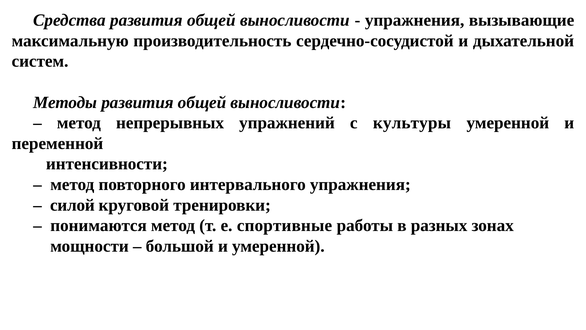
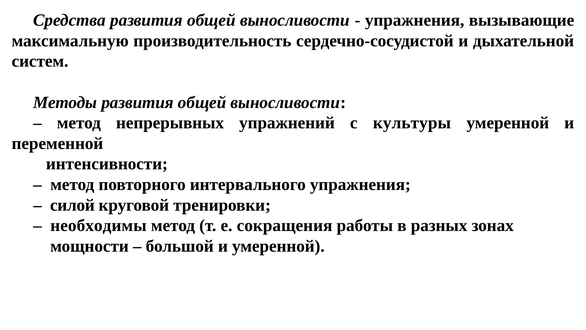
понимаются: понимаются -> необходимы
спортивные: спортивные -> сокращения
